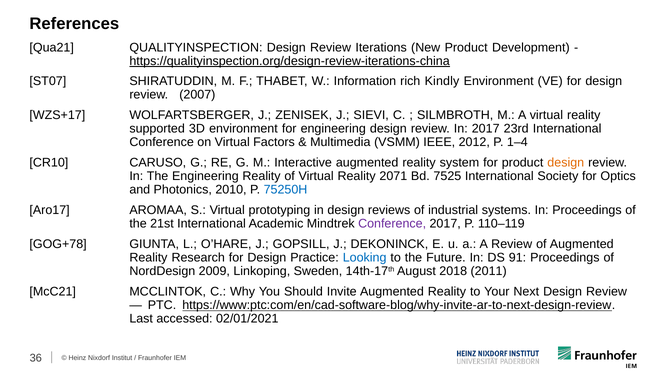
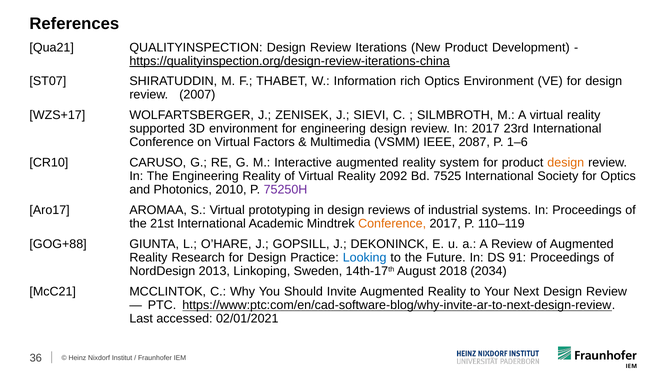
rich Kindly: Kindly -> Optics
2012: 2012 -> 2087
1–4: 1–4 -> 1–6
2071: 2071 -> 2092
75250H colour: blue -> purple
Conference at (392, 224) colour: purple -> orange
GOG+78: GOG+78 -> GOG+88
2009: 2009 -> 2013
2011: 2011 -> 2034
